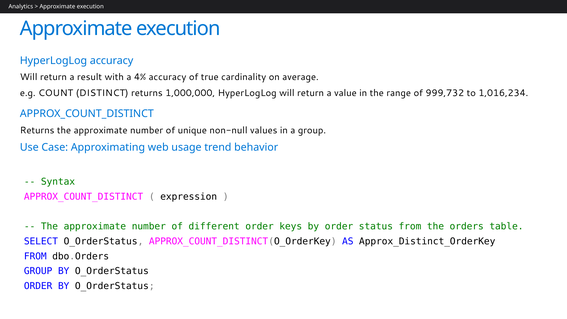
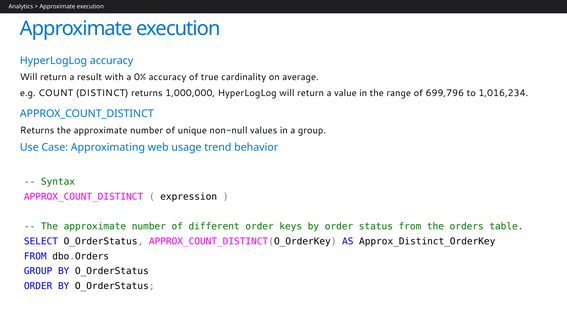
4%: 4% -> 0%
999,732: 999,732 -> 699,796
